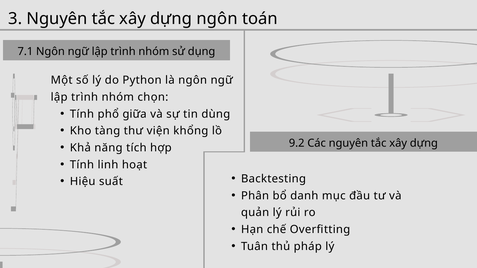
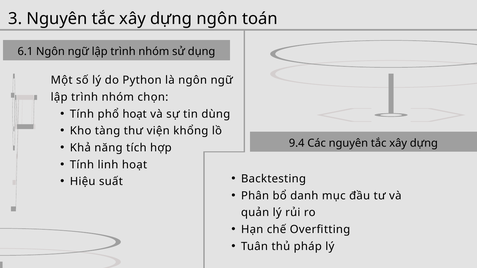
7.1: 7.1 -> 6.1
phổ giữa: giữa -> hoạt
9.2: 9.2 -> 9.4
